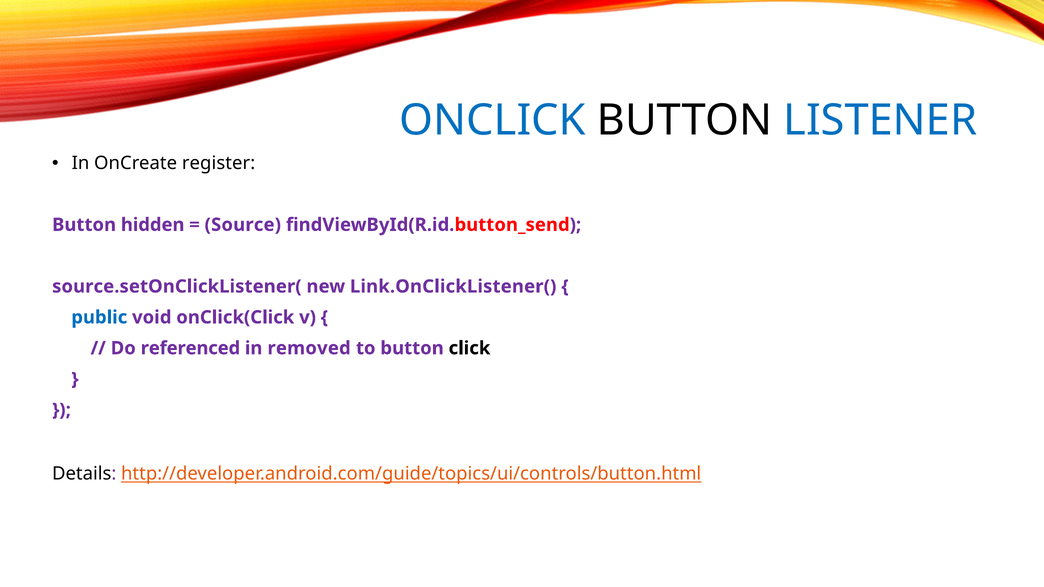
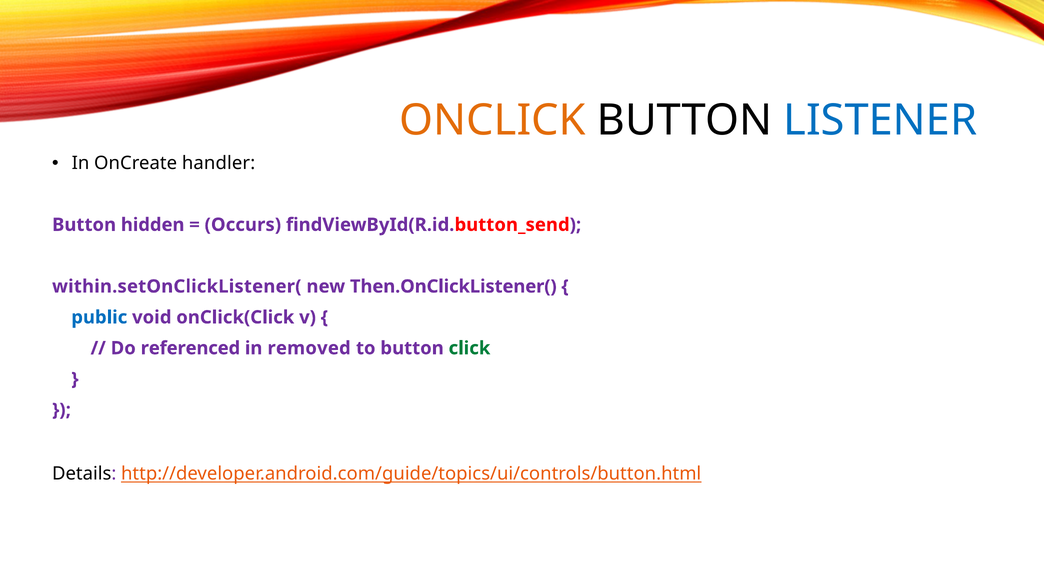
ONCLICK colour: blue -> orange
register: register -> handler
Source: Source -> Occurs
source.setOnClickListener(: source.setOnClickListener( -> within.setOnClickListener(
Link.OnClickListener(: Link.OnClickListener( -> Then.OnClickListener(
click colour: black -> green
